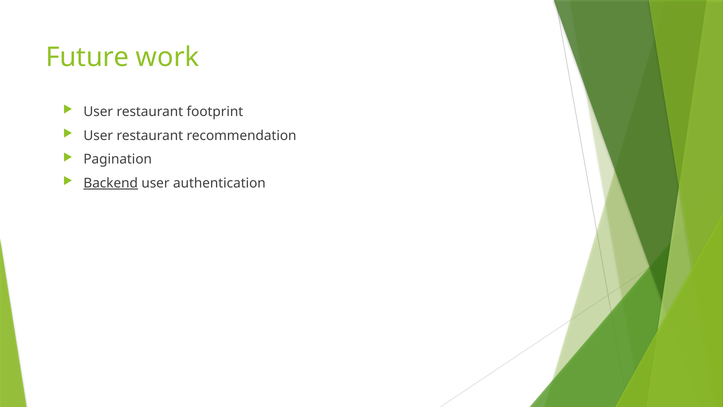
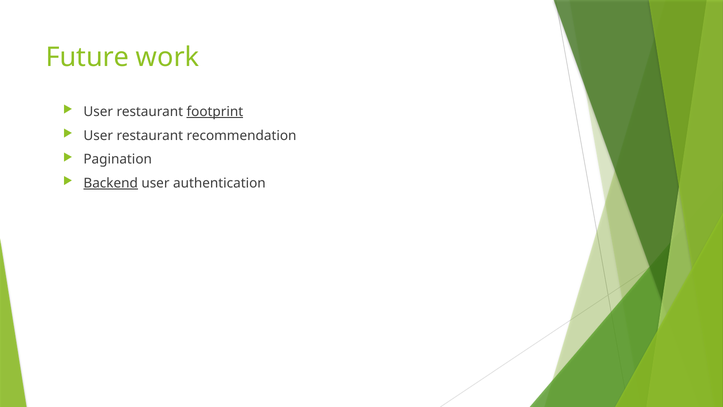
footprint underline: none -> present
